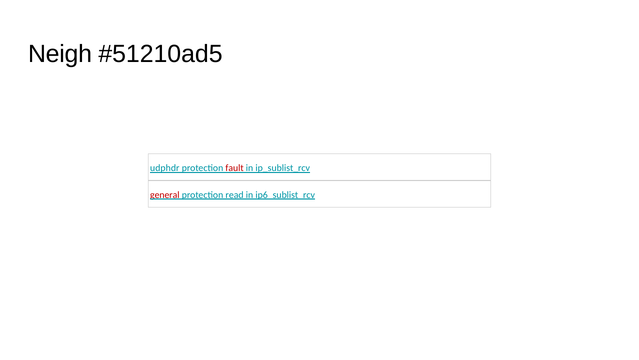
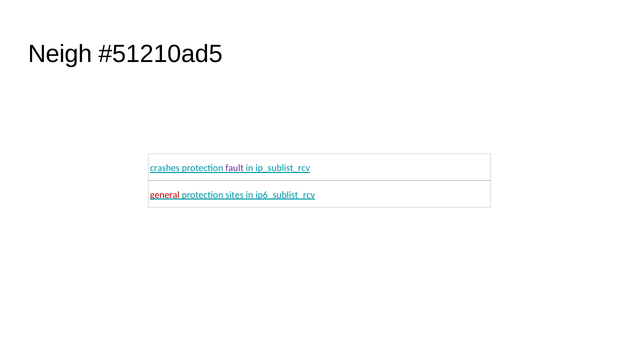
udphdr: udphdr -> crashes
fault colour: red -> purple
read: read -> sites
